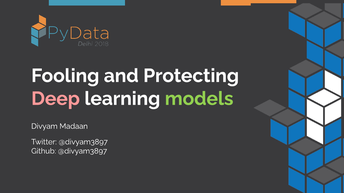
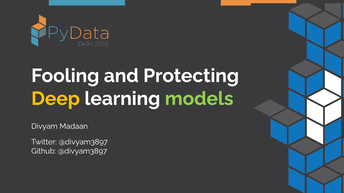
Deep colour: pink -> yellow
